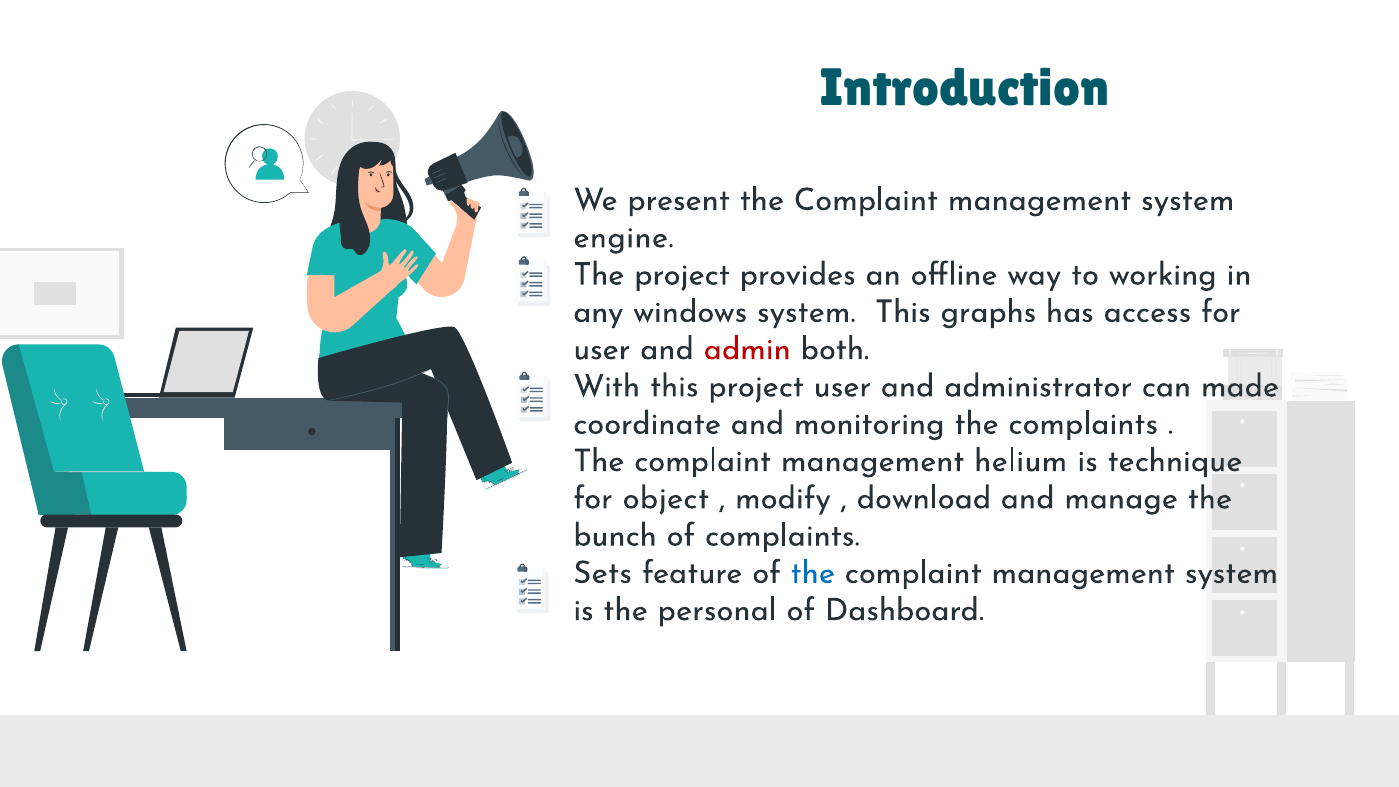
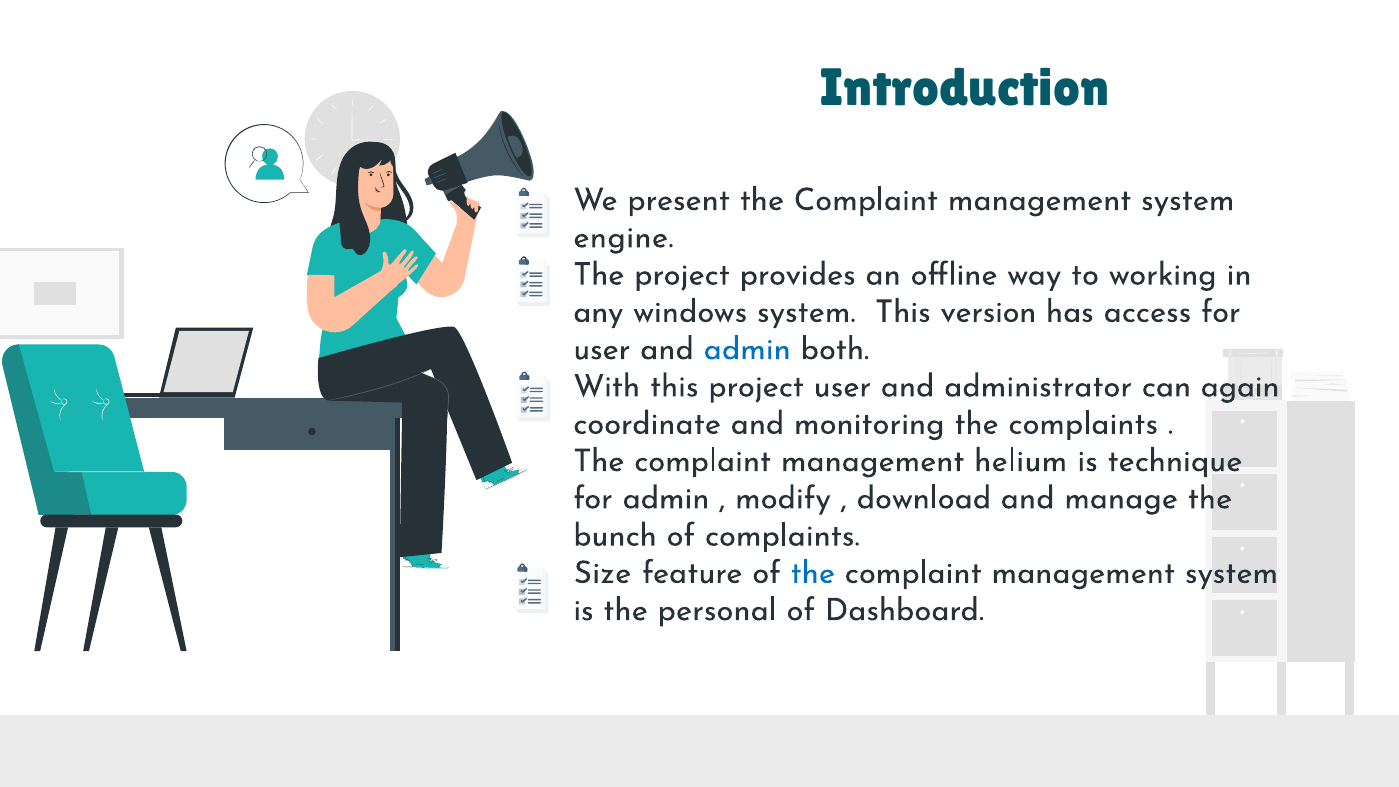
graphs: graphs -> version
admin at (747, 349) colour: red -> blue
made: made -> again
for object: object -> admin
Sets: Sets -> Size
